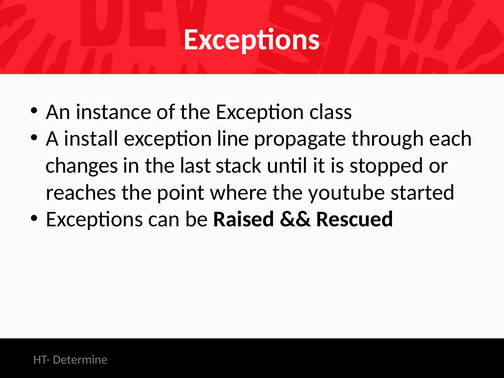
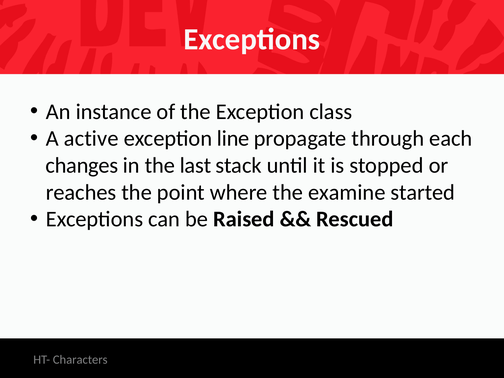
install: install -> active
youtube: youtube -> examine
Determine: Determine -> Characters
